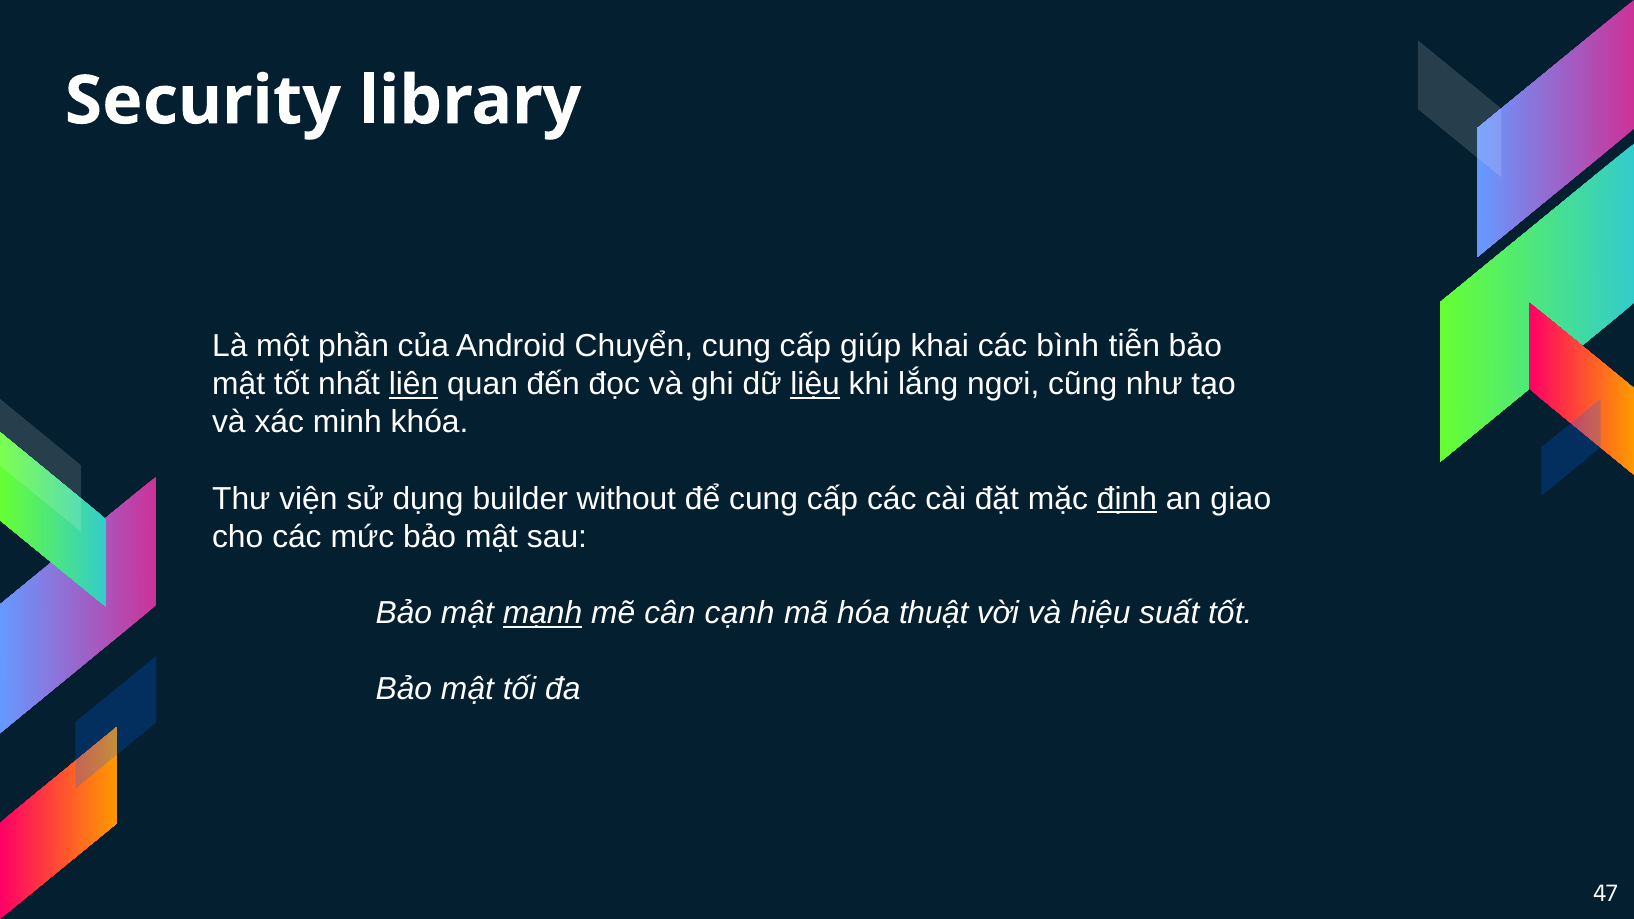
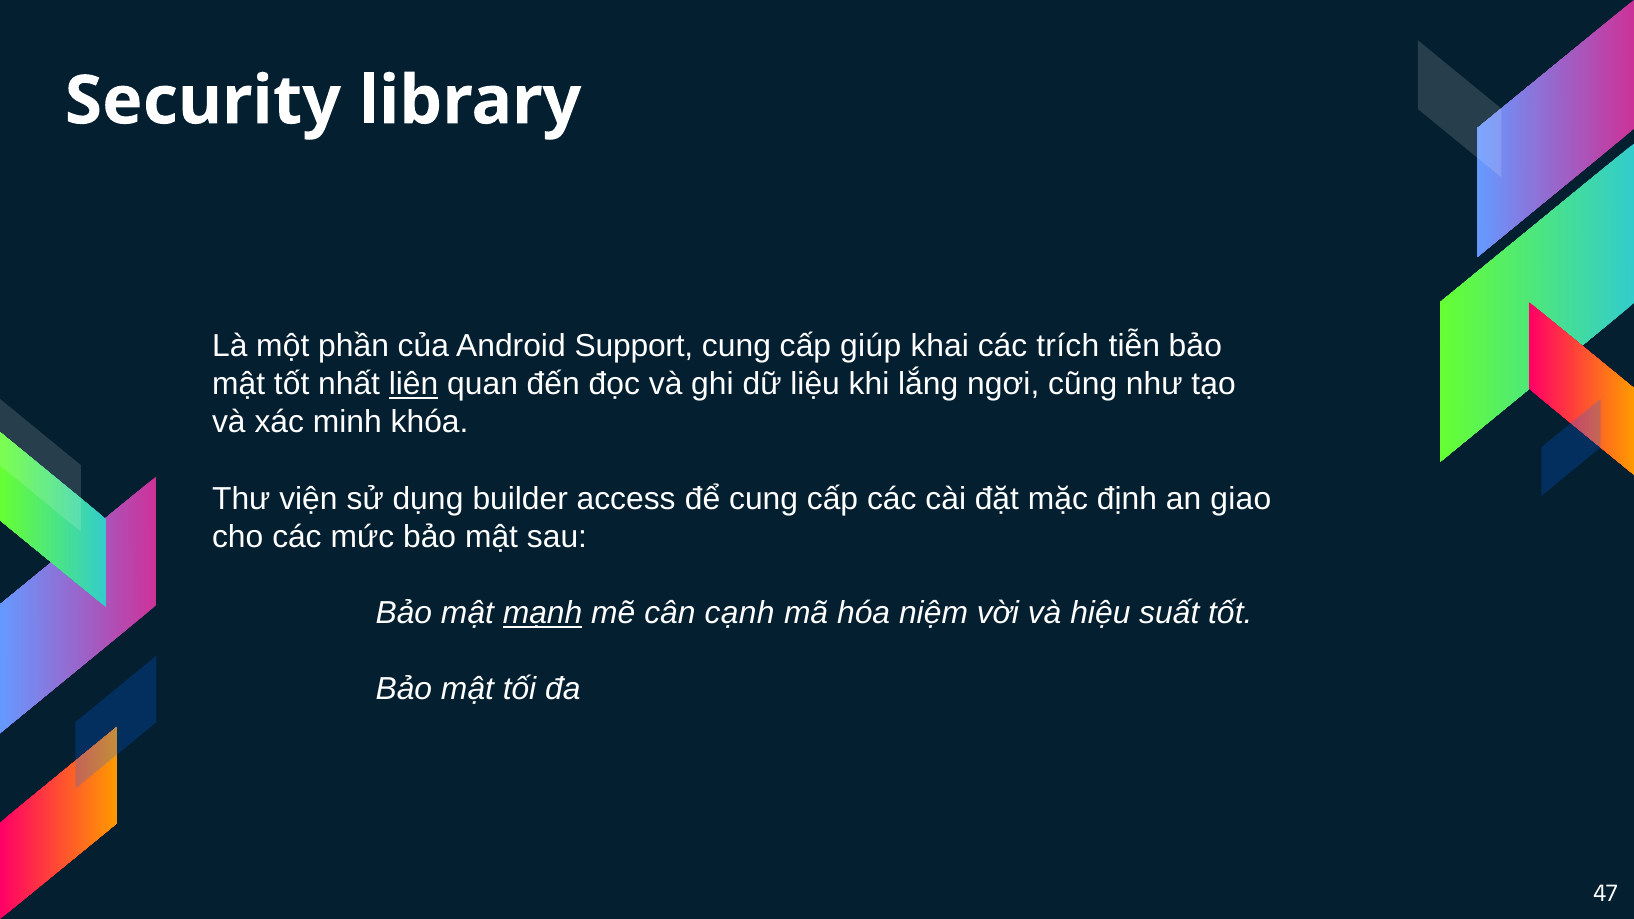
Chuyển: Chuyển -> Support
bình: bình -> trích
liệu underline: present -> none
without: without -> access
định underline: present -> none
thuật: thuật -> niệm
